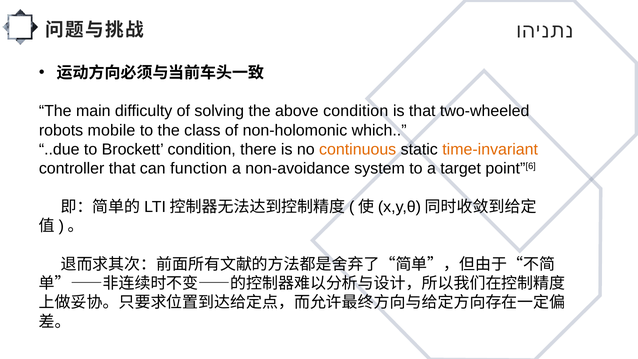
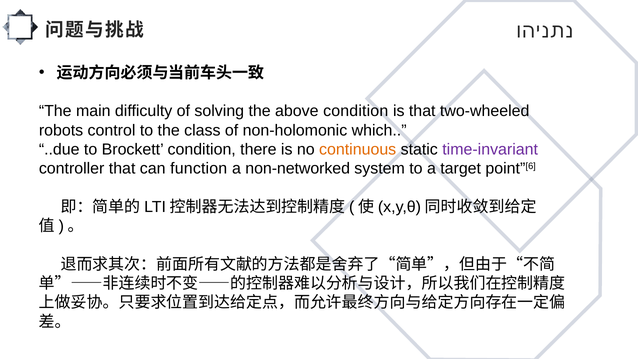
mobile: mobile -> control
time-invariant colour: orange -> purple
non-avoidance: non-avoidance -> non-networked
